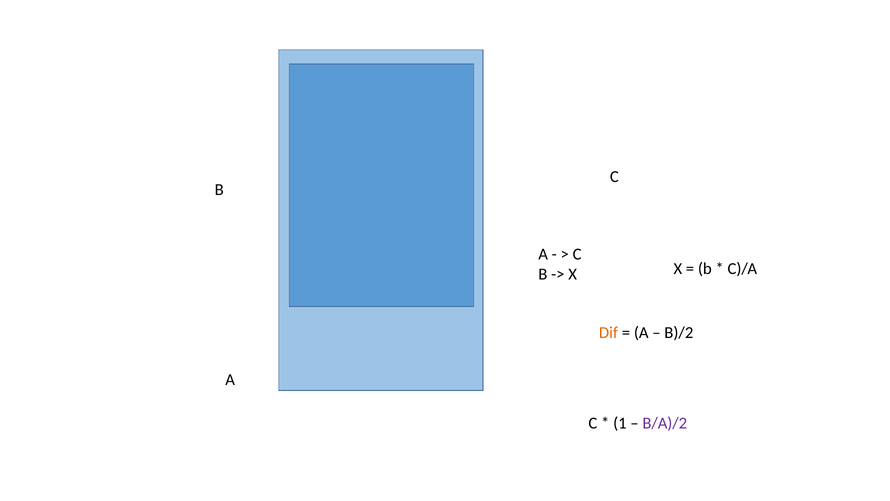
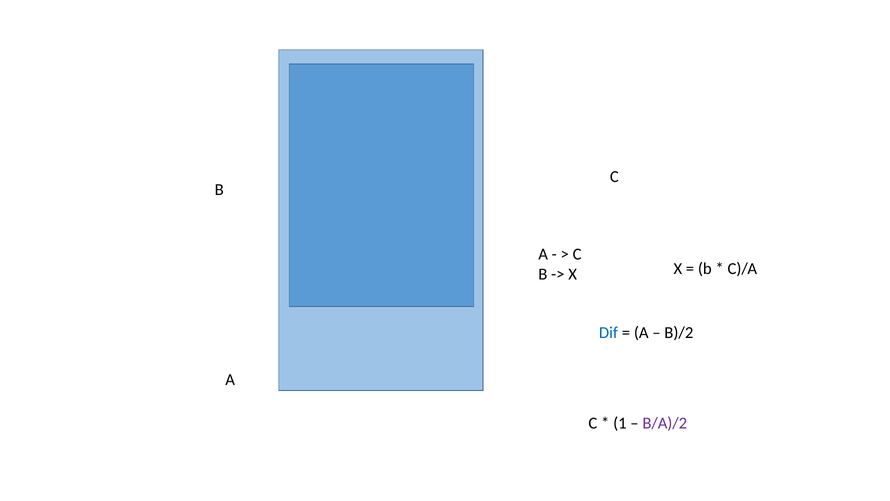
Dif colour: orange -> blue
